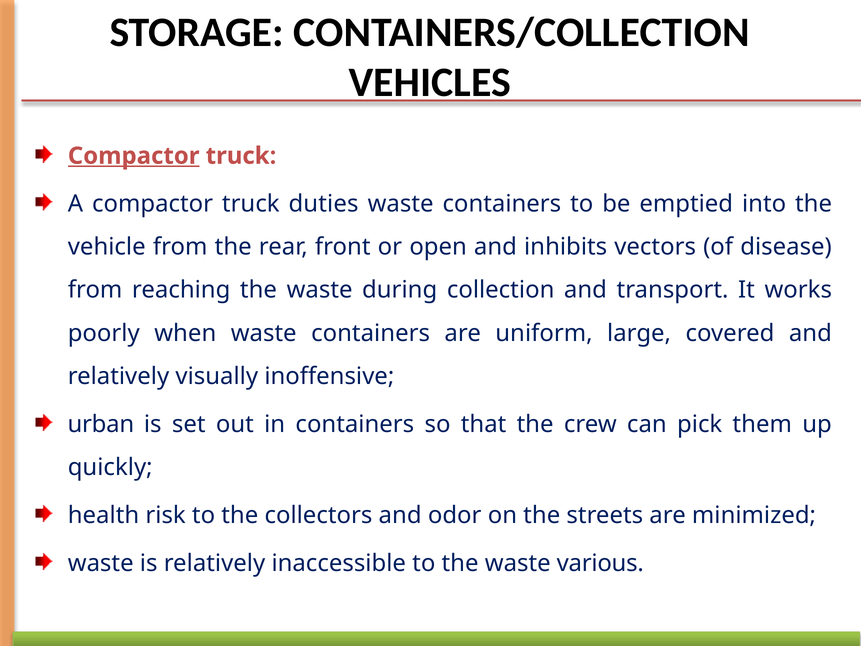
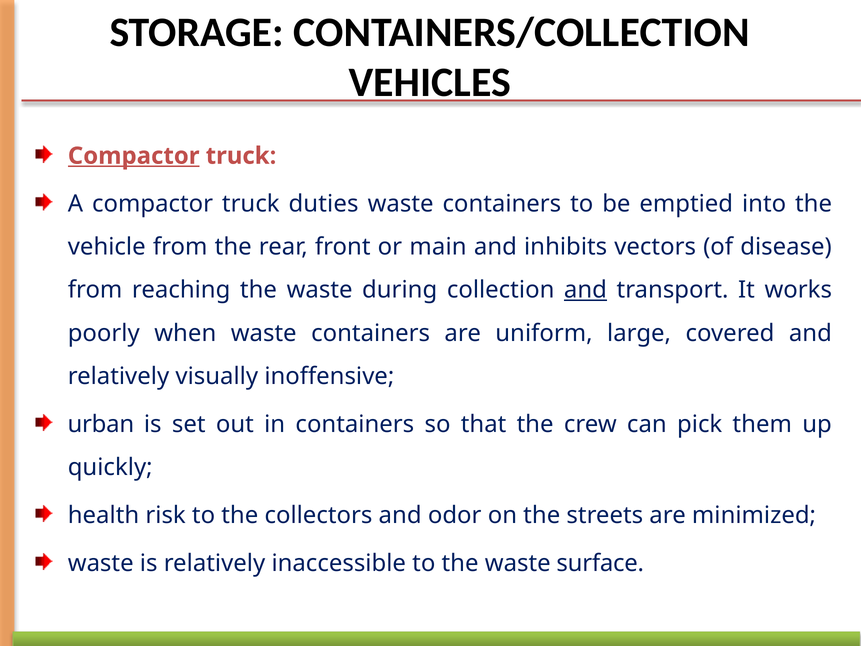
open: open -> main
and at (585, 290) underline: none -> present
various: various -> surface
